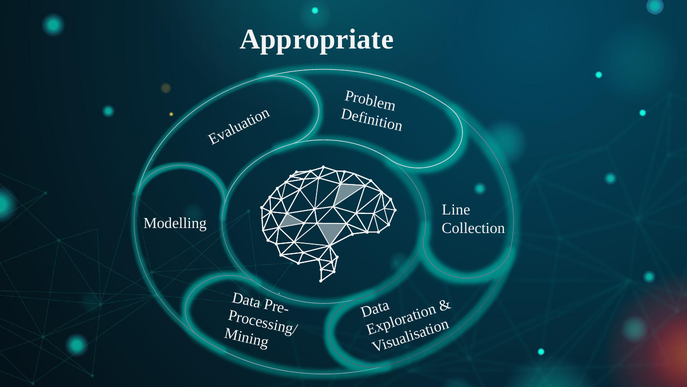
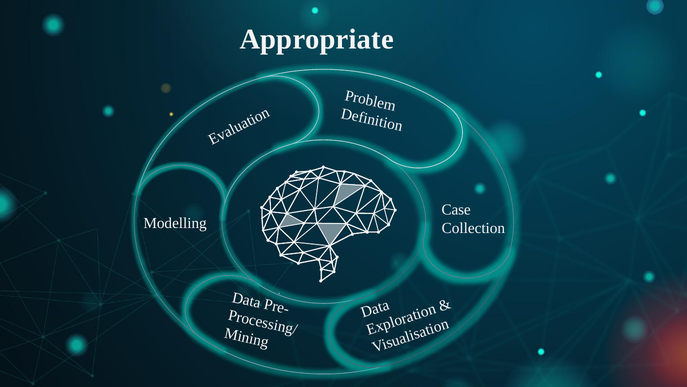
Line: Line -> Case
